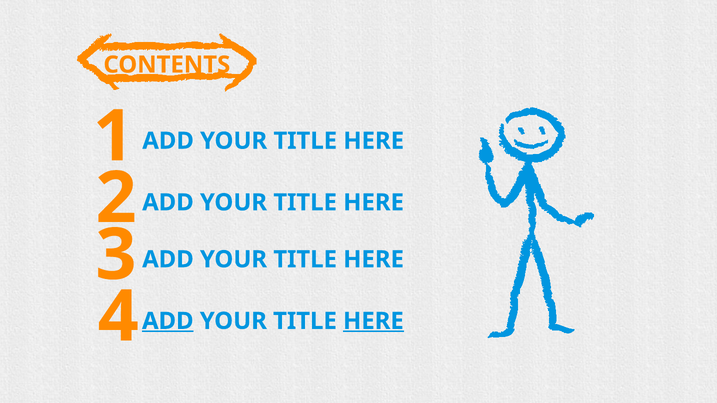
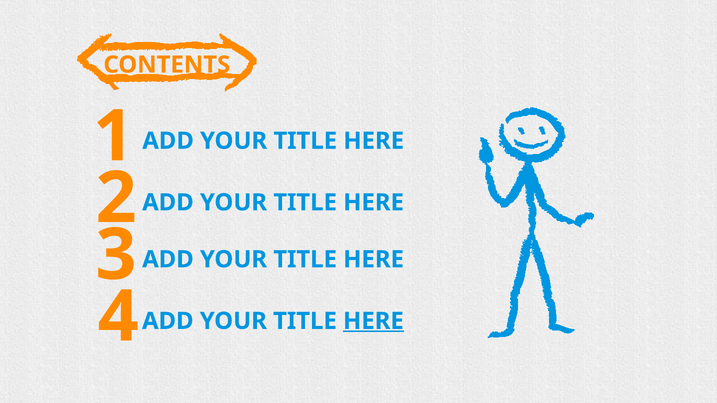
ADD at (168, 321) underline: present -> none
